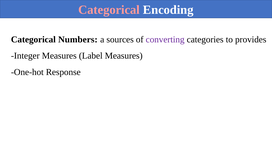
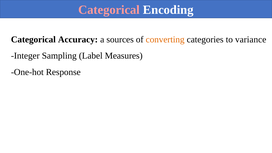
Numbers: Numbers -> Accuracy
converting colour: purple -> orange
provides: provides -> variance
Integer Measures: Measures -> Sampling
